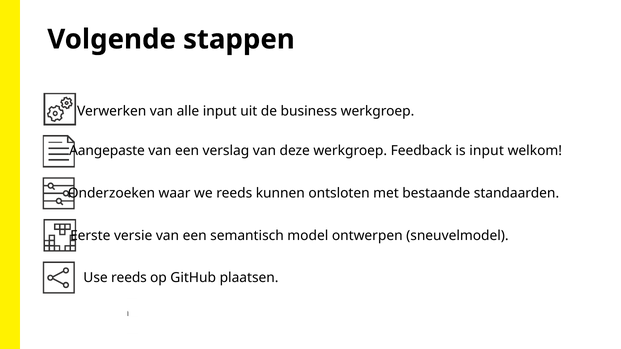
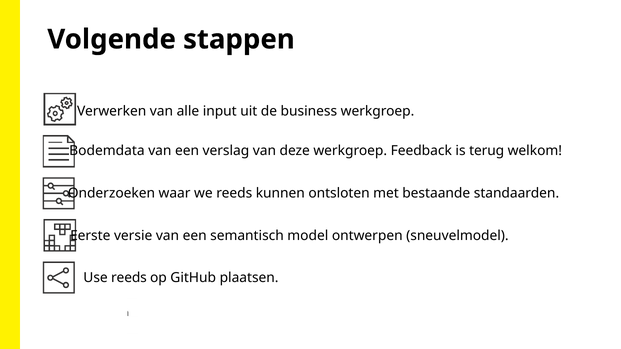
Aangepaste: Aangepaste -> Bodemdata
is input: input -> terug
